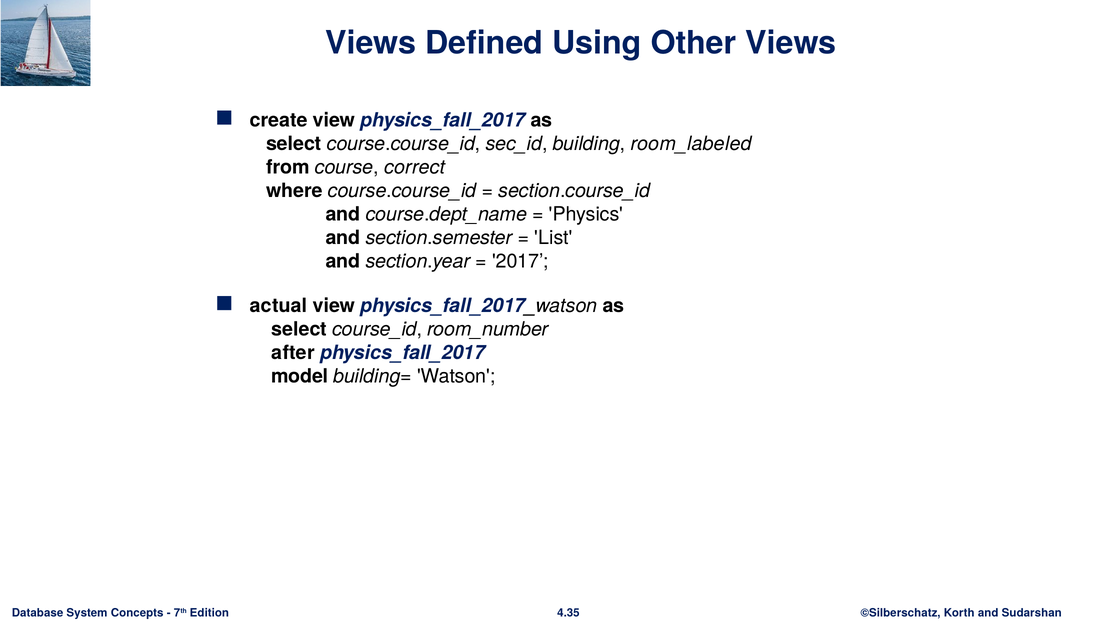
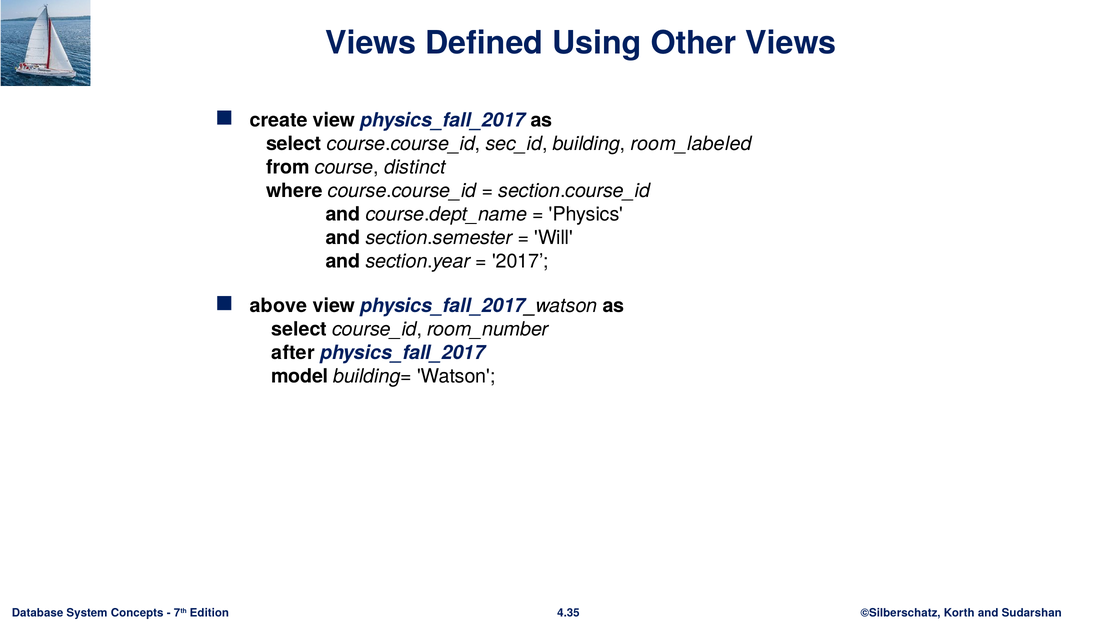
correct: correct -> distinct
List: List -> Will
actual: actual -> above
